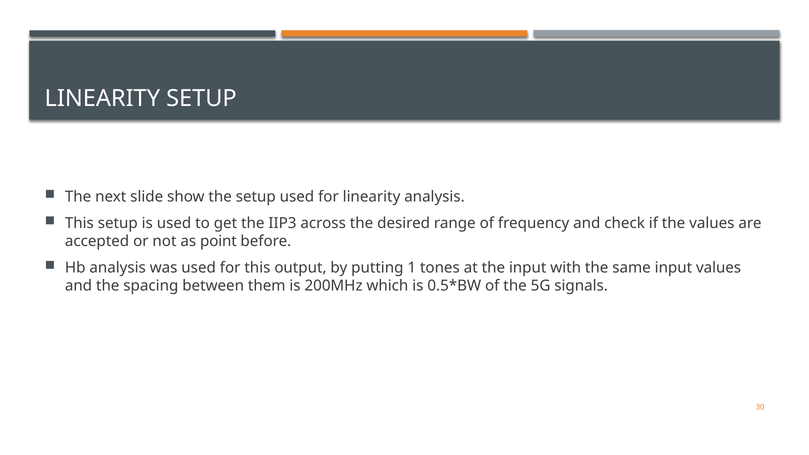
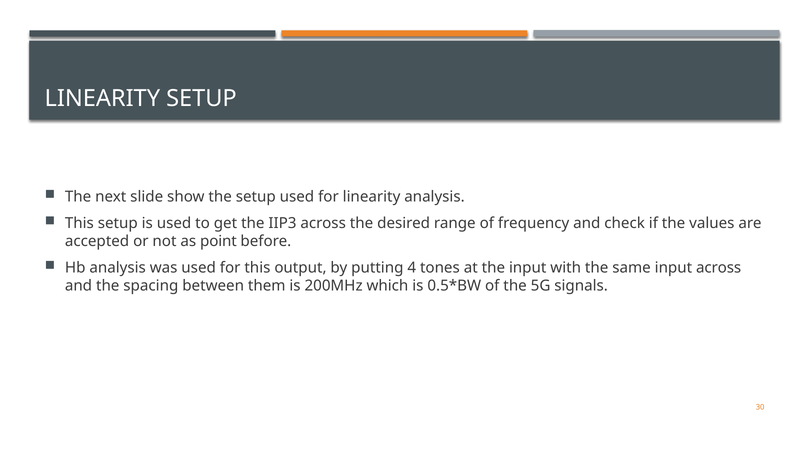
1: 1 -> 4
input values: values -> across
